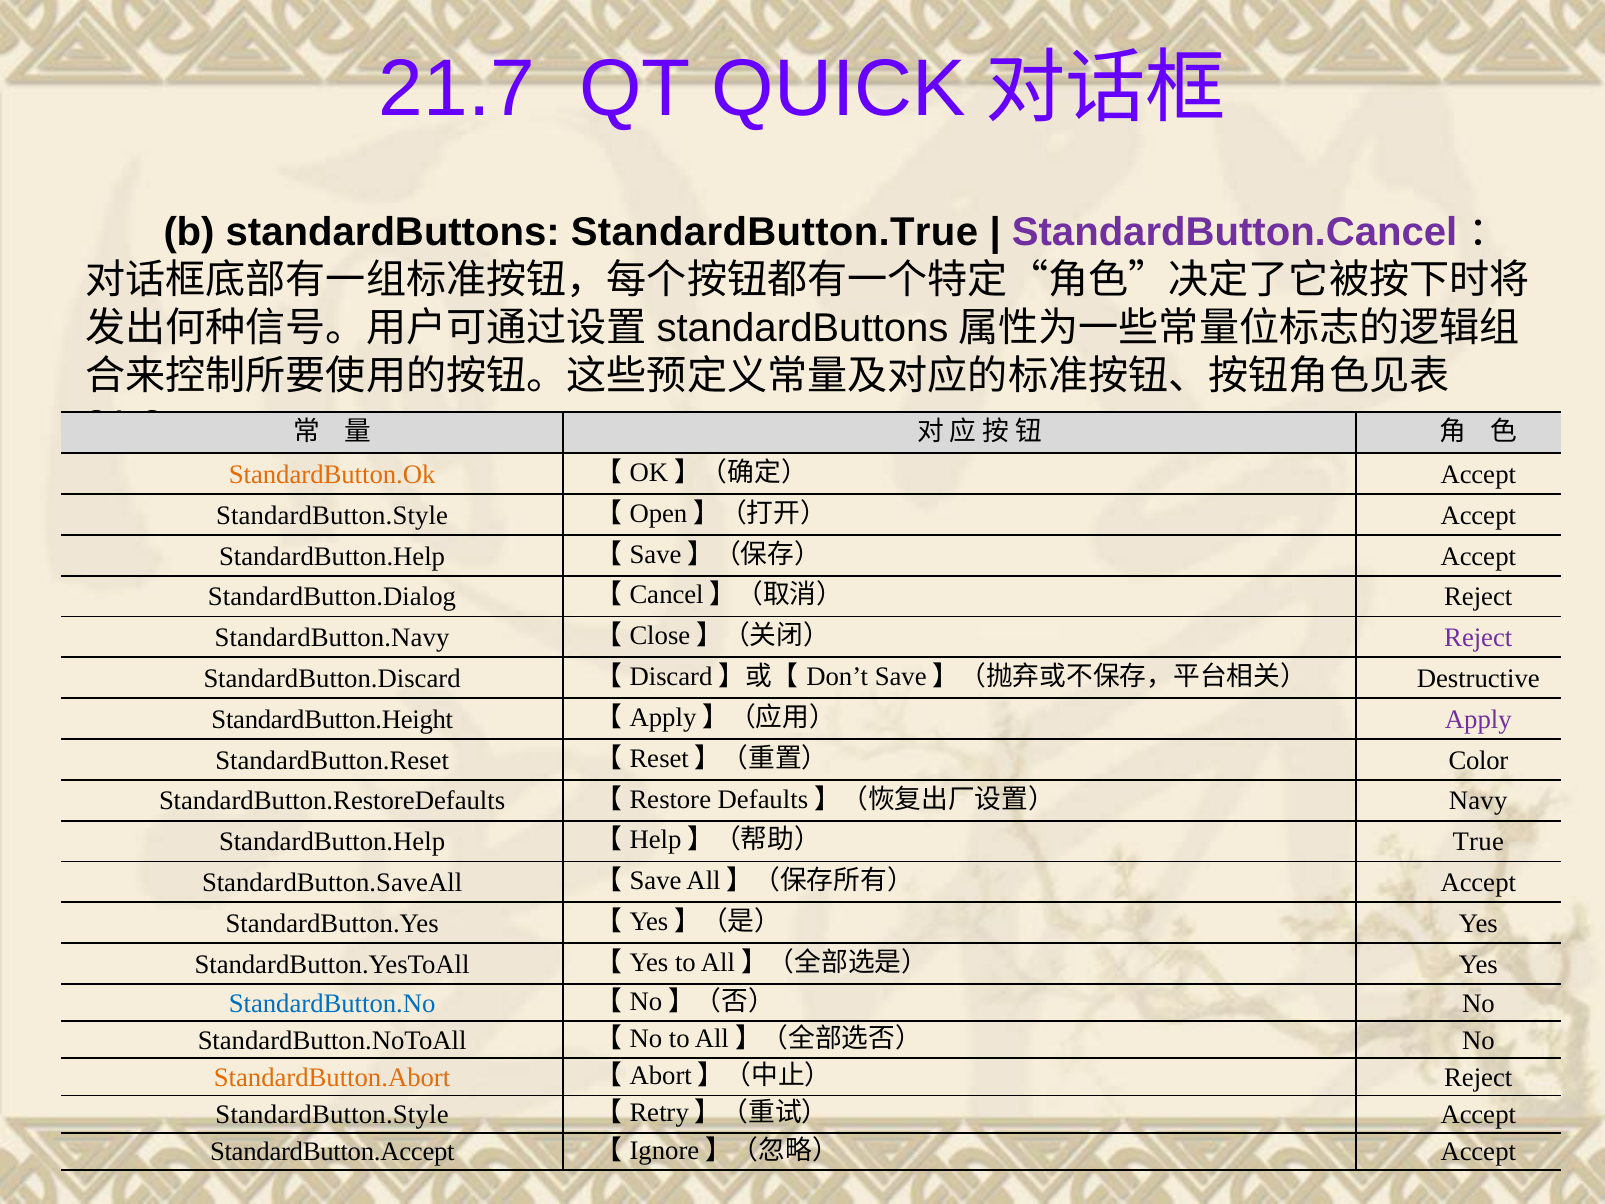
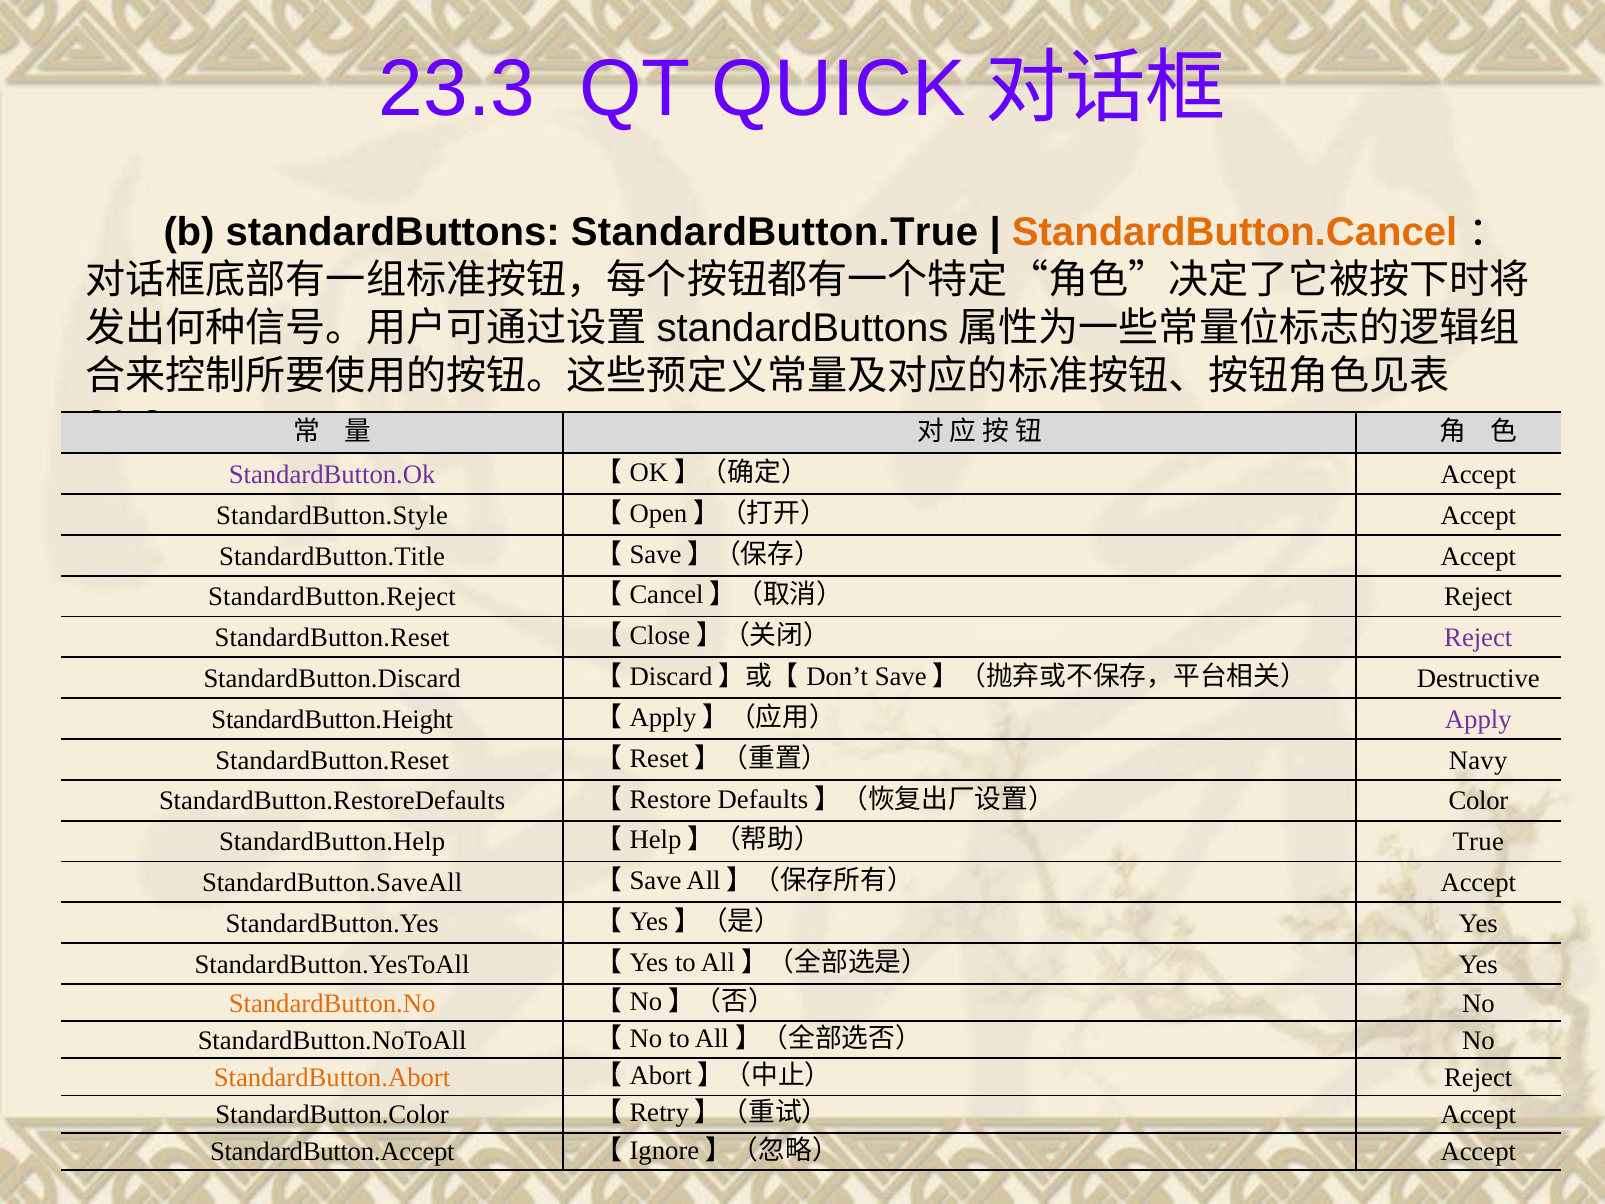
21.7: 21.7 -> 23.3
StandardButton.Cancel colour: purple -> orange
StandardButton.Ok colour: orange -> purple
StandardButton.Help at (332, 556): StandardButton.Help -> StandardButton.Title
StandardButton.Dialog: StandardButton.Dialog -> StandardButton.Reject
StandardButton.Navy at (332, 638): StandardButton.Navy -> StandardButton.Reset
Color: Color -> Navy
Navy: Navy -> Color
StandardButton.No colour: blue -> orange
StandardButton.Style at (332, 1115): StandardButton.Style -> StandardButton.Color
